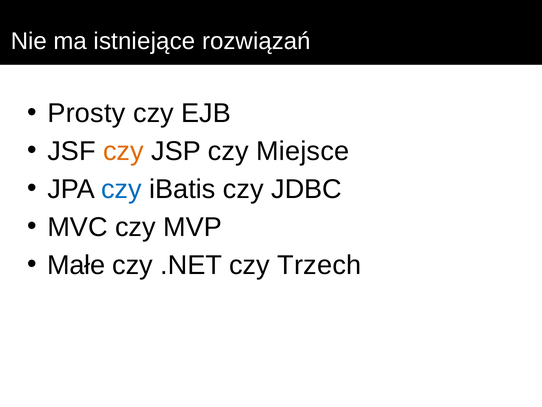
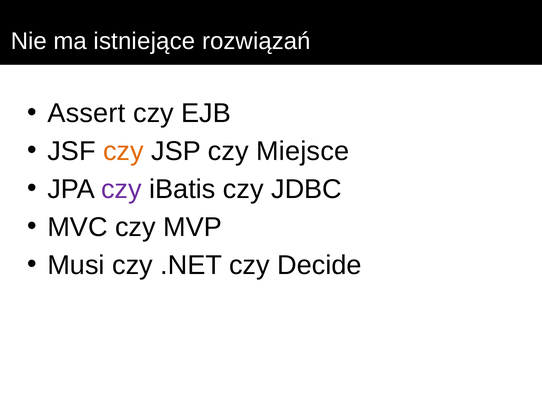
Prosty: Prosty -> Assert
czy at (121, 189) colour: blue -> purple
Małe: Małe -> Musi
Trzech: Trzech -> Decide
